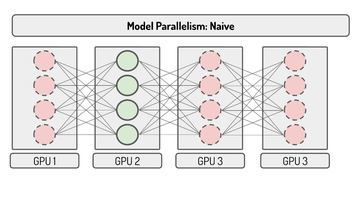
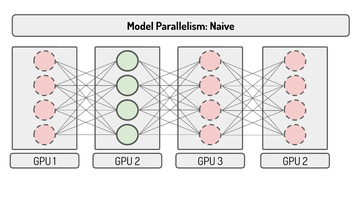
3 GPU 3: 3 -> 2
